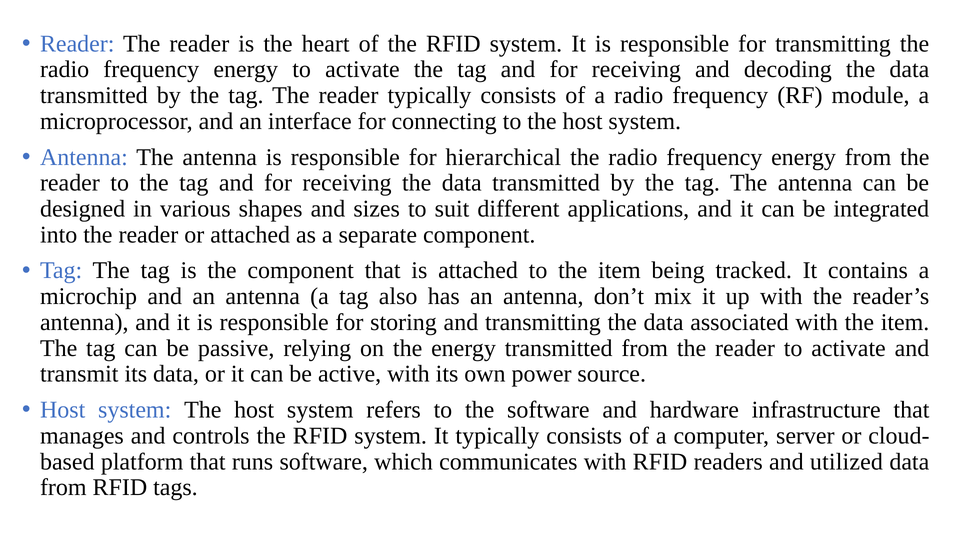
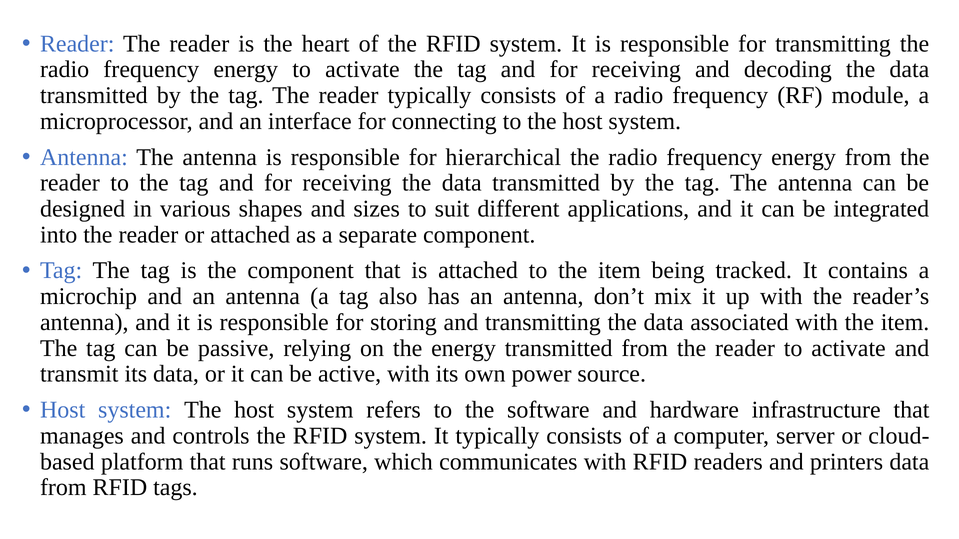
utilized: utilized -> printers
